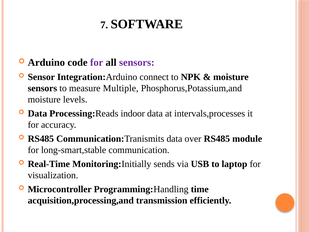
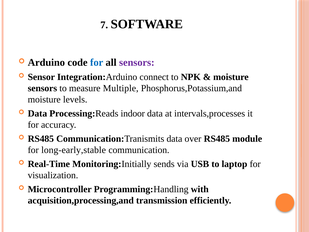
for at (97, 62) colour: purple -> blue
long-smart,stable: long-smart,stable -> long-early,stable
time: time -> with
